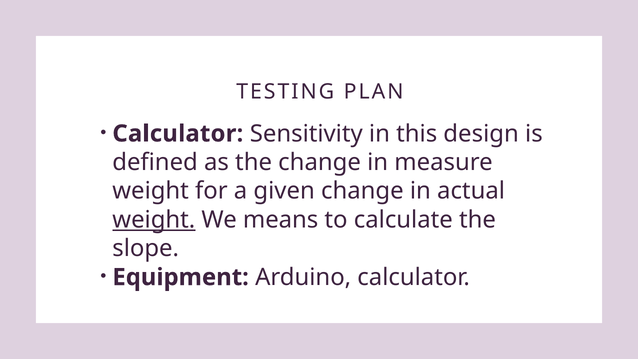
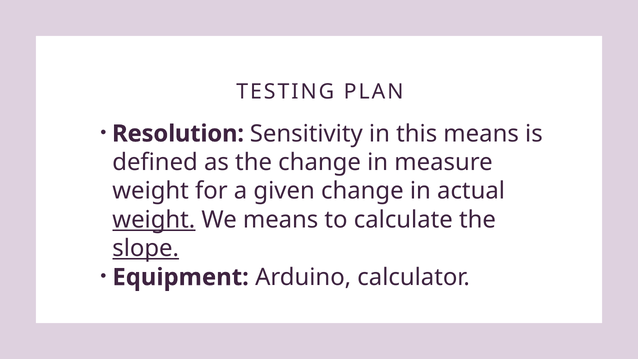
Calculator at (178, 134): Calculator -> Resolution
this design: design -> means
slope underline: none -> present
